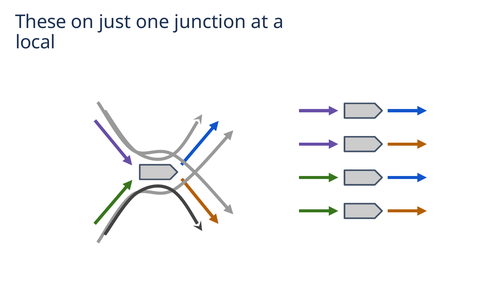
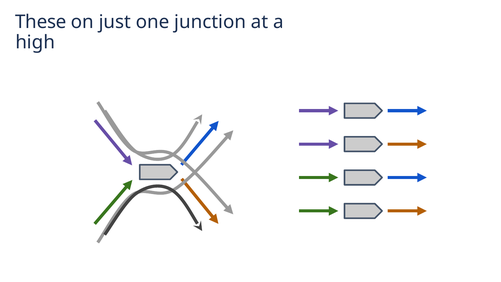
local: local -> high
